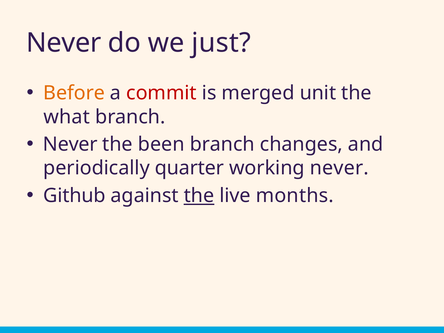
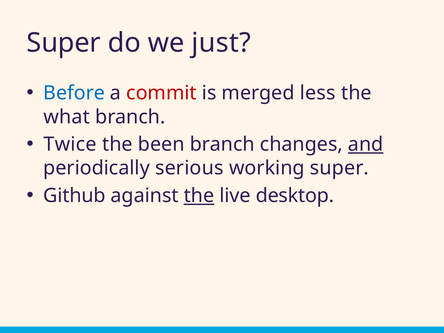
Never at (64, 43): Never -> Super
Before colour: orange -> blue
unit: unit -> less
Never at (70, 144): Never -> Twice
and underline: none -> present
quarter: quarter -> serious
working never: never -> super
months: months -> desktop
